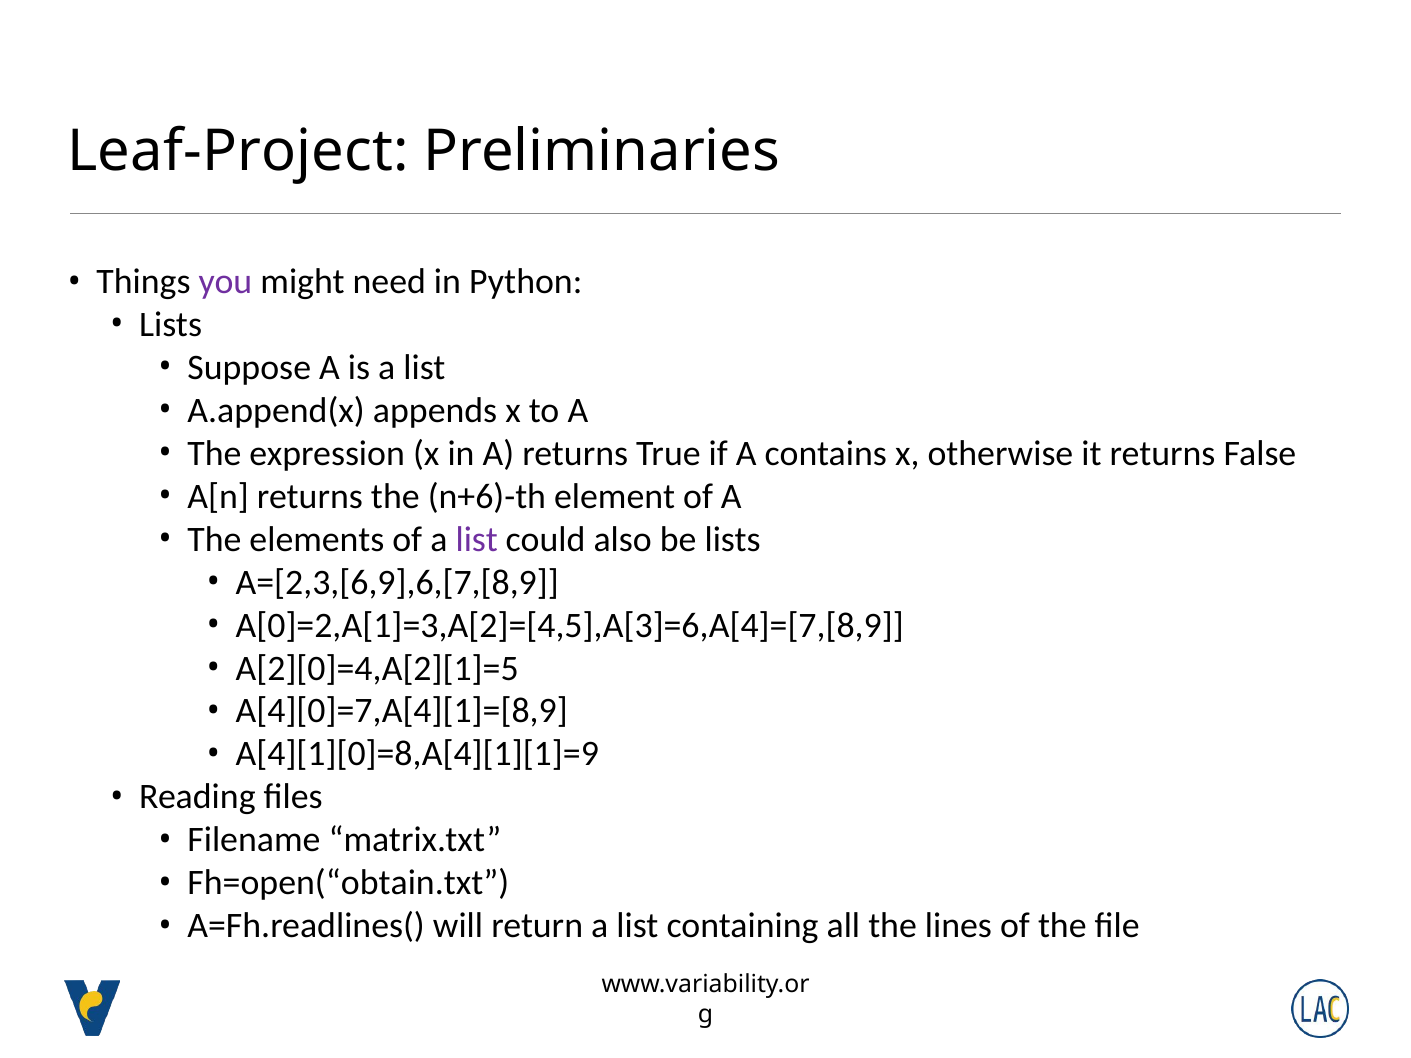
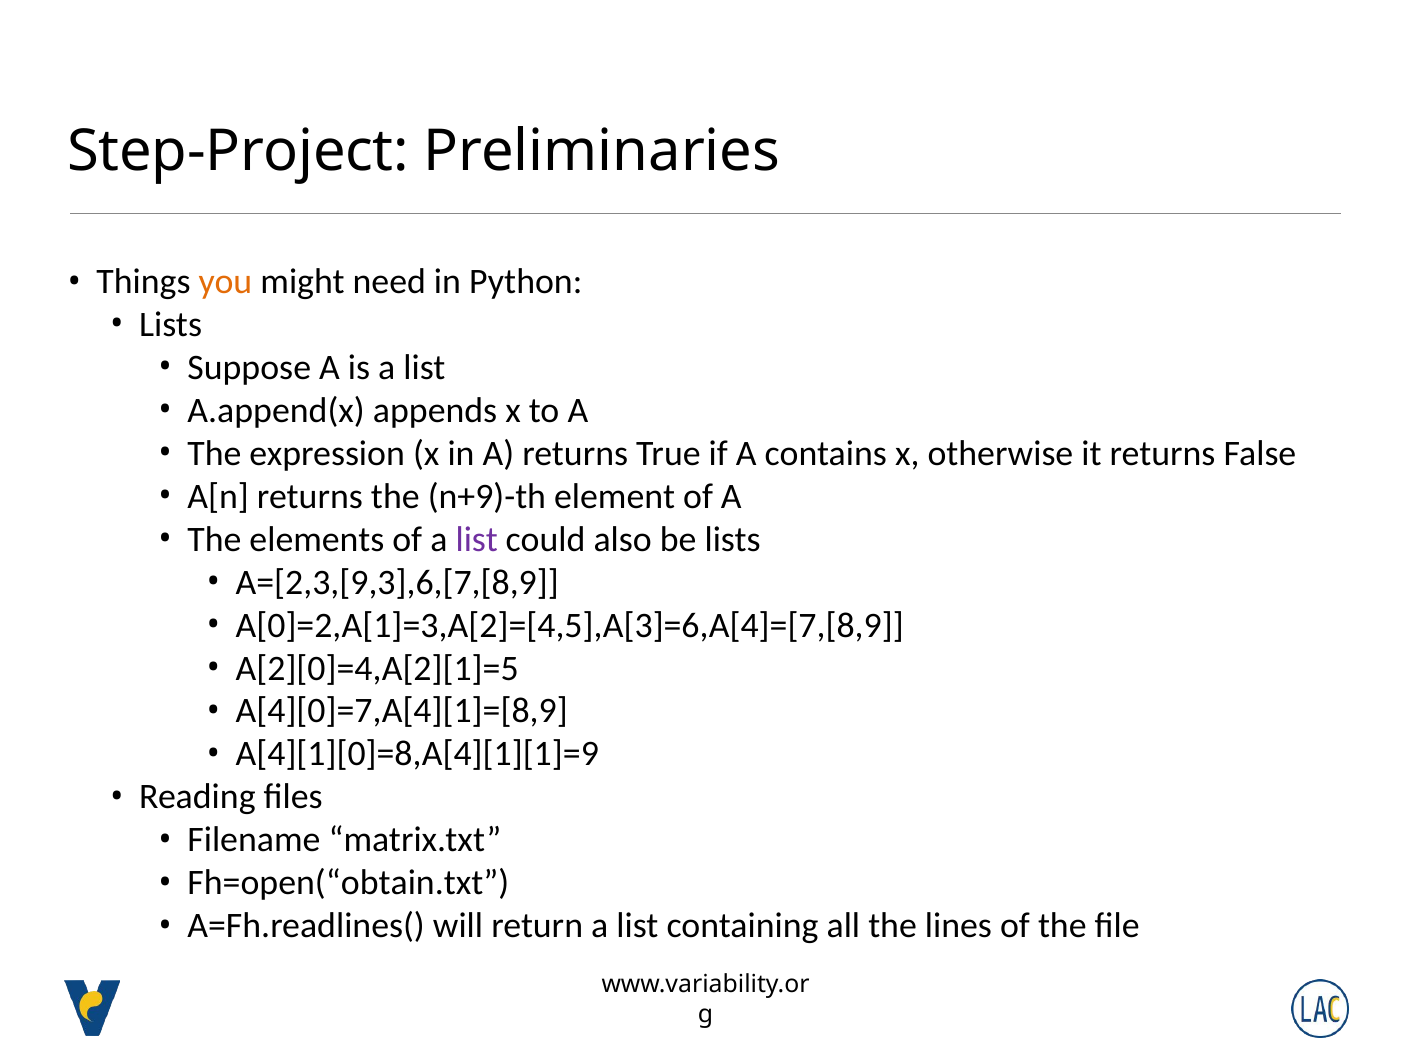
Leaf-Project: Leaf-Project -> Step-Project
you colour: purple -> orange
n+6)-th: n+6)-th -> n+9)-th
A=[2,3,[6,9],6,[7,[8,9: A=[2,3,[6,9],6,[7,[8,9 -> A=[2,3,[9,3],6,[7,[8,9
